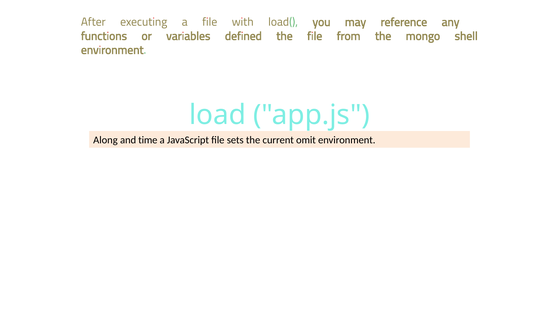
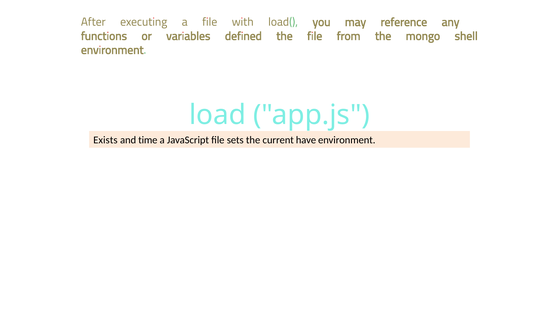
Along: Along -> Exists
omit: omit -> have
